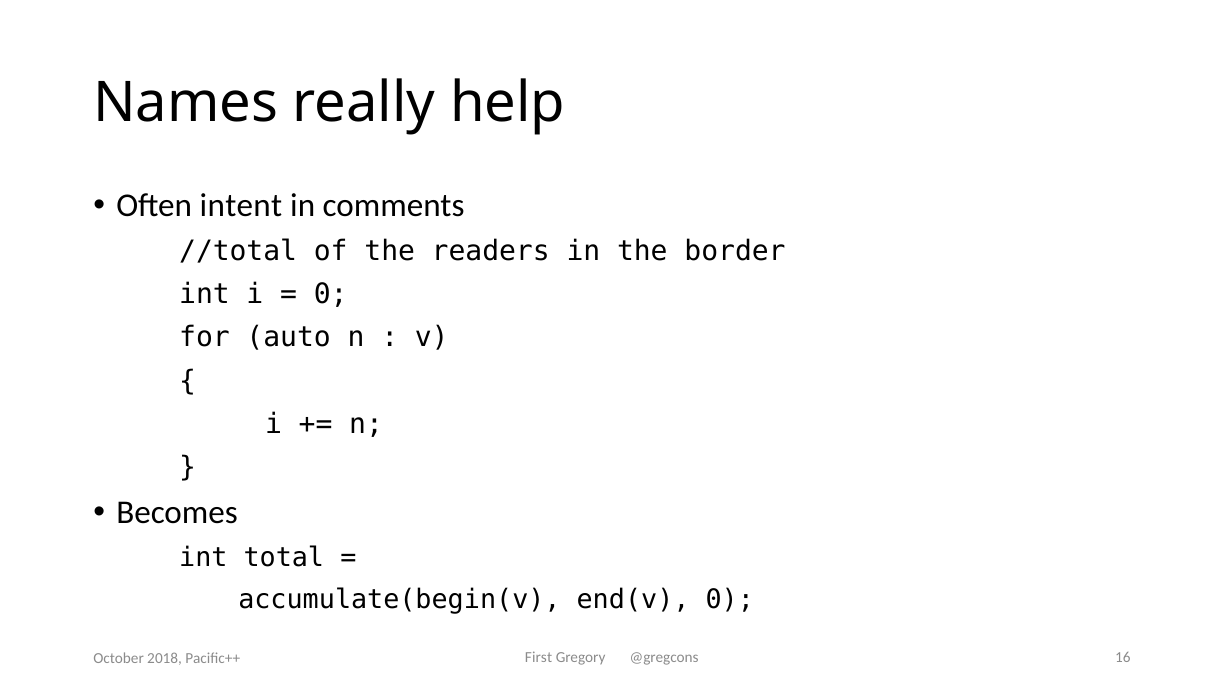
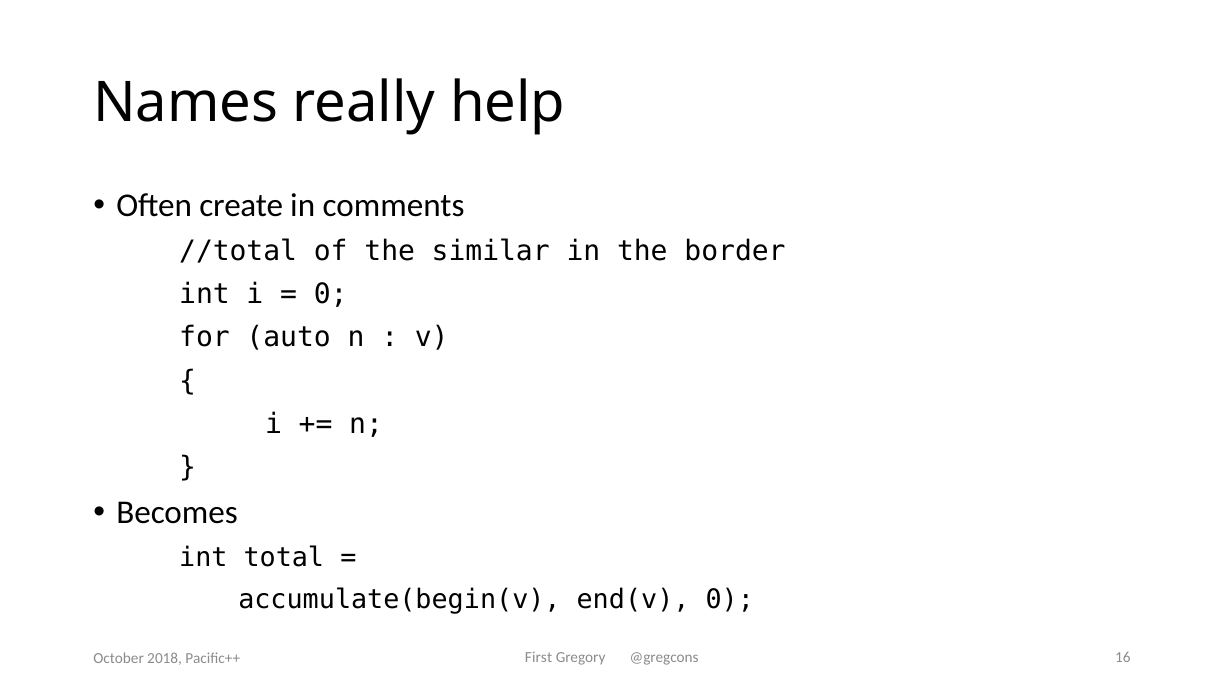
intent: intent -> create
readers: readers -> similar
